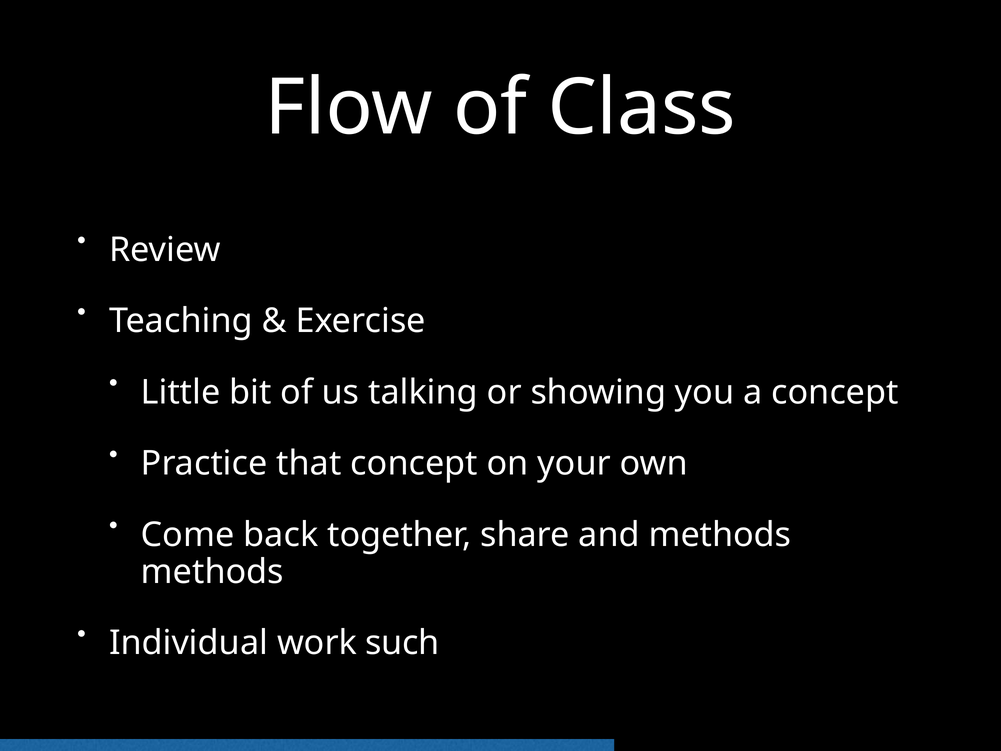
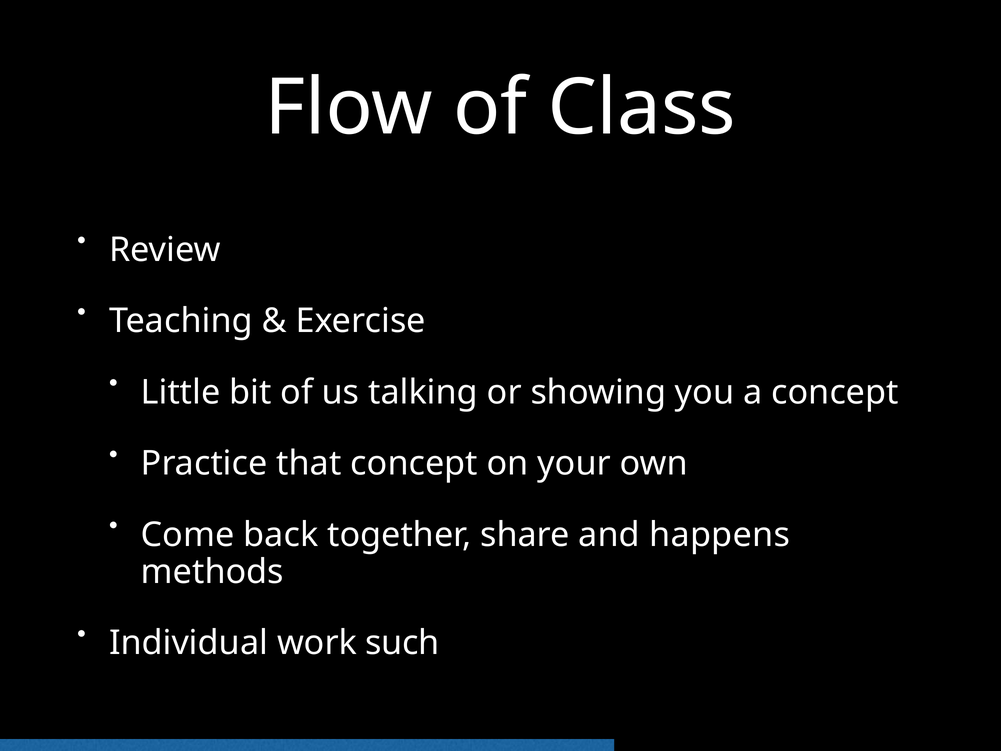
and methods: methods -> happens
